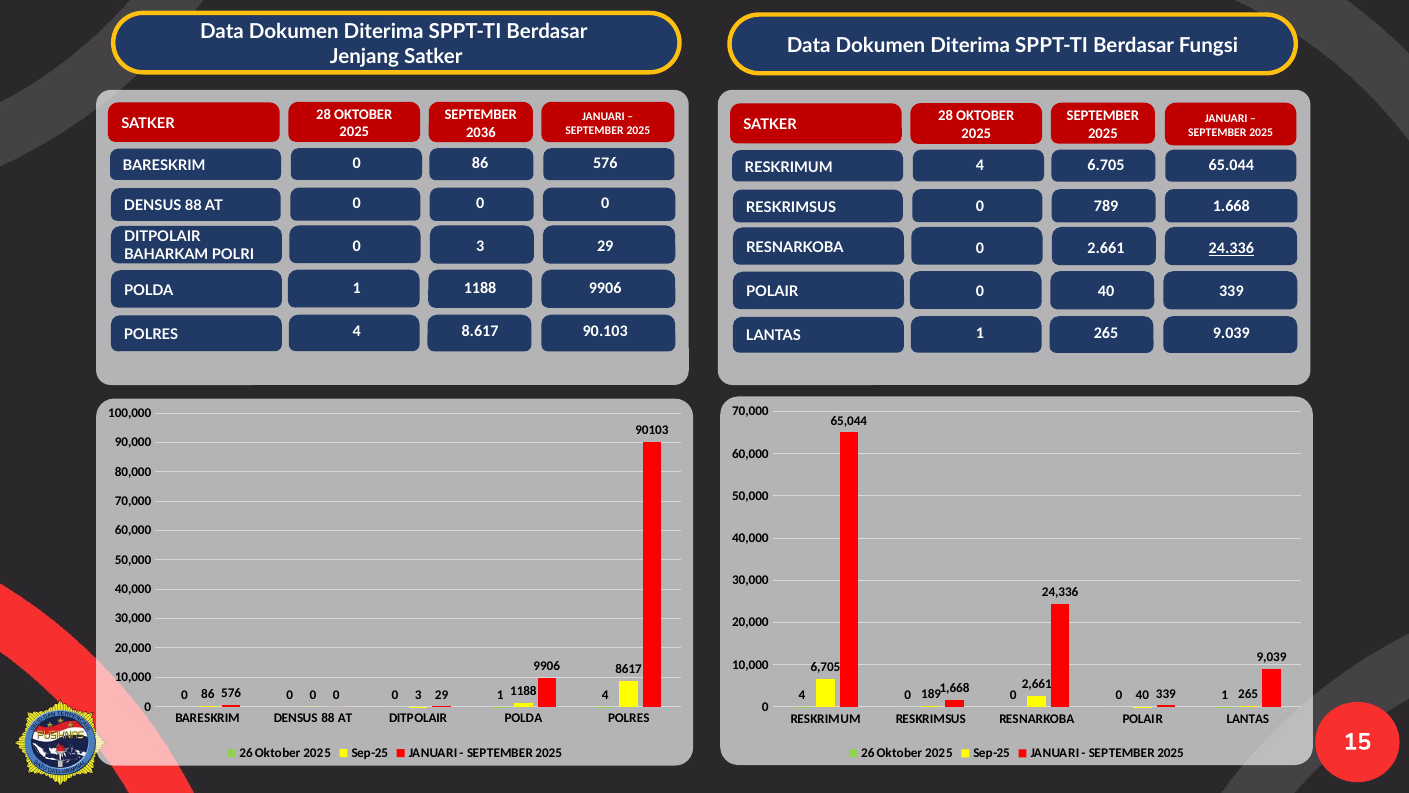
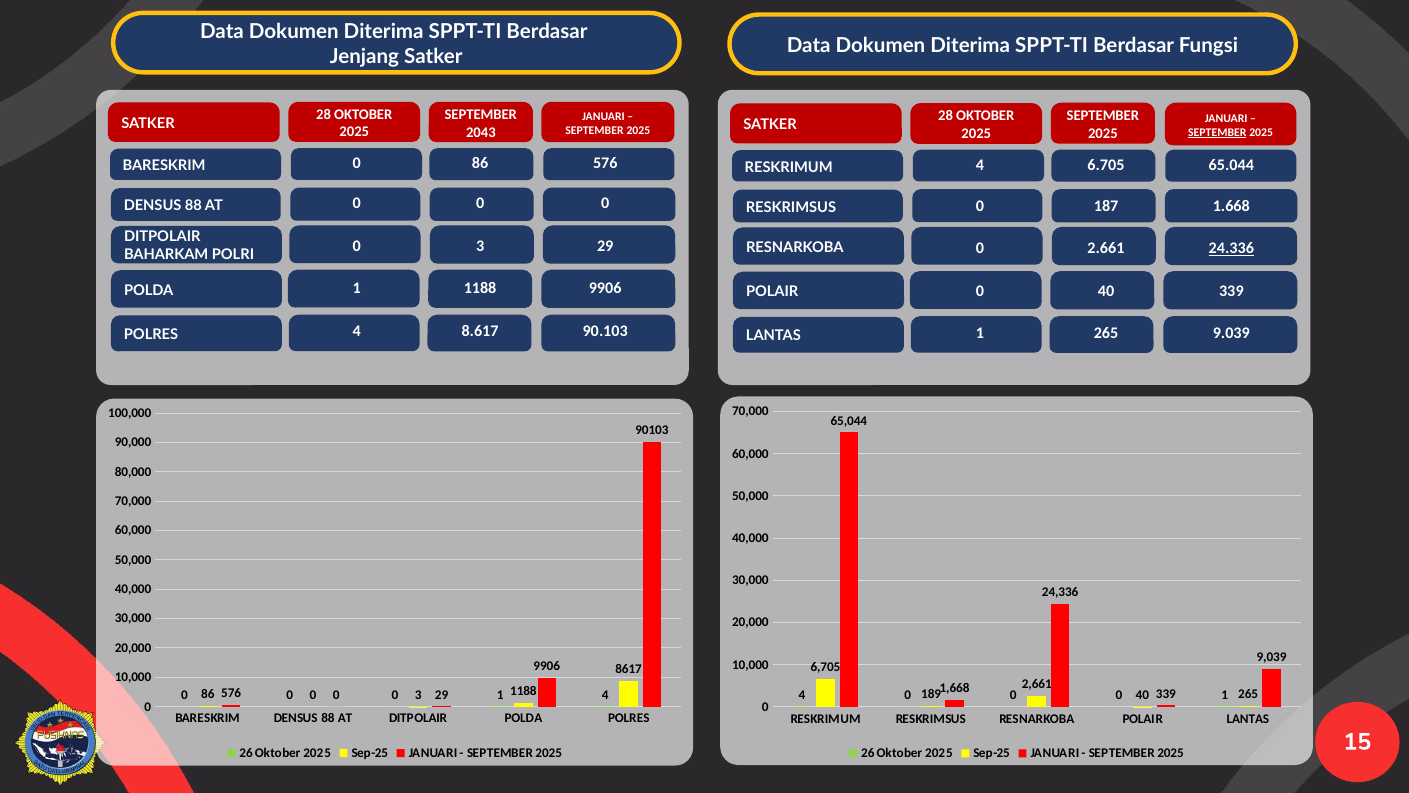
2036: 2036 -> 2043
SEPTEMBER at (1217, 132) underline: none -> present
789: 789 -> 187
